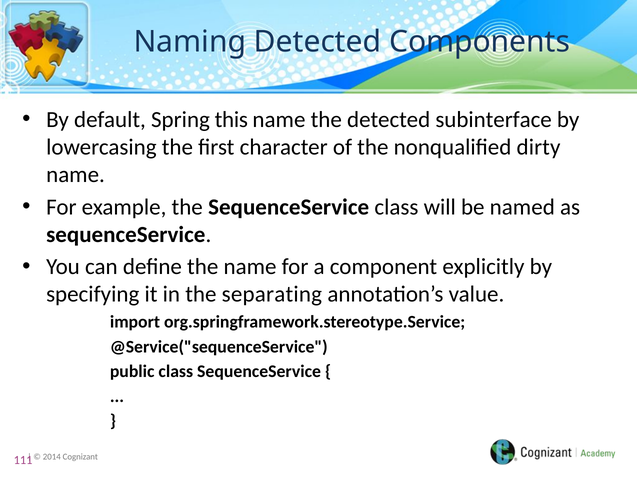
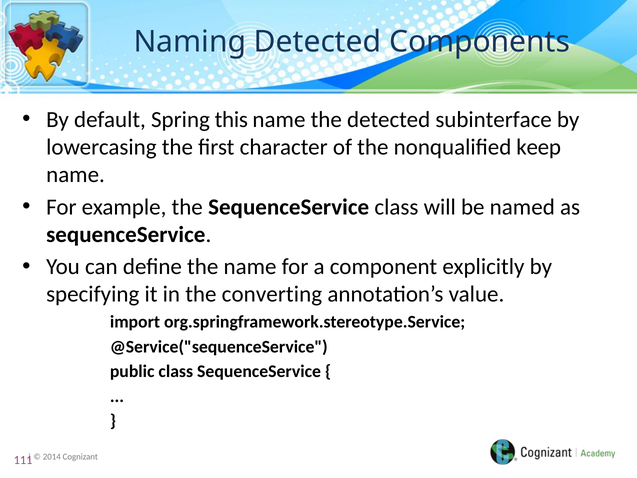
dirty: dirty -> keep
separating: separating -> converting
